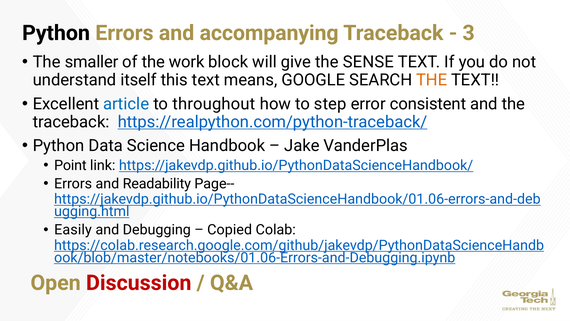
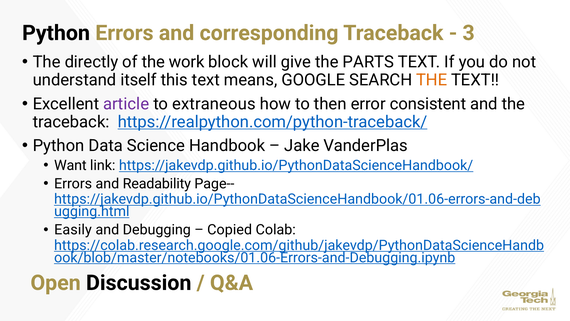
accompanying: accompanying -> corresponding
smaller: smaller -> directly
SENSE: SENSE -> PARTS
article colour: blue -> purple
throughout: throughout -> extraneous
step: step -> then
Point: Point -> Want
Discussion colour: red -> black
